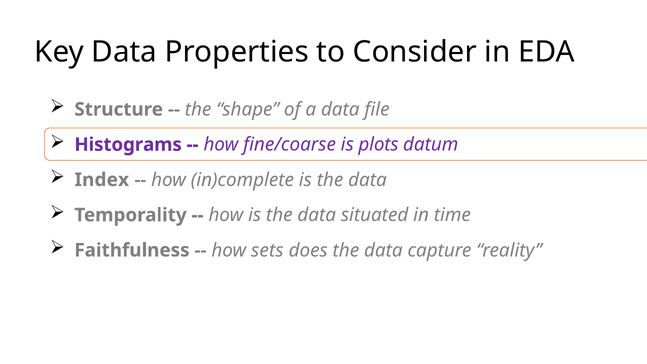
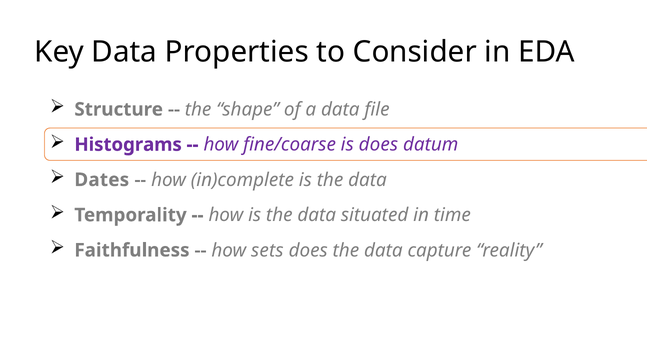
is plots: plots -> does
Index: Index -> Dates
